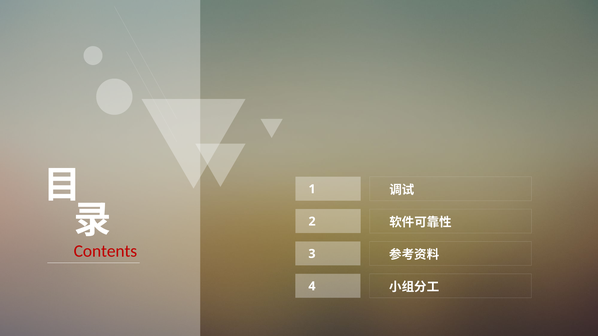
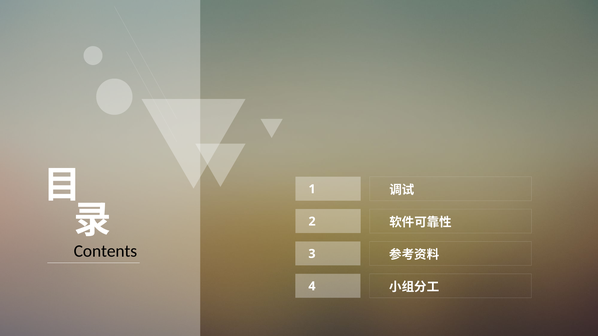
Contents colour: red -> black
